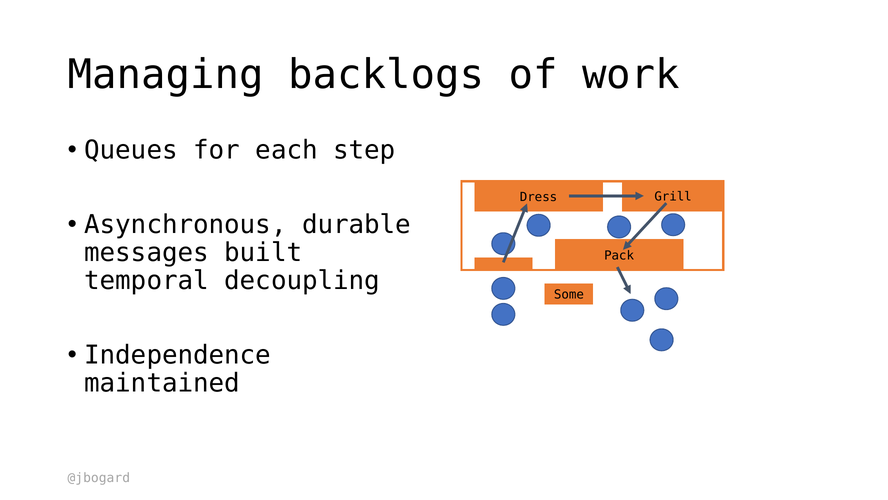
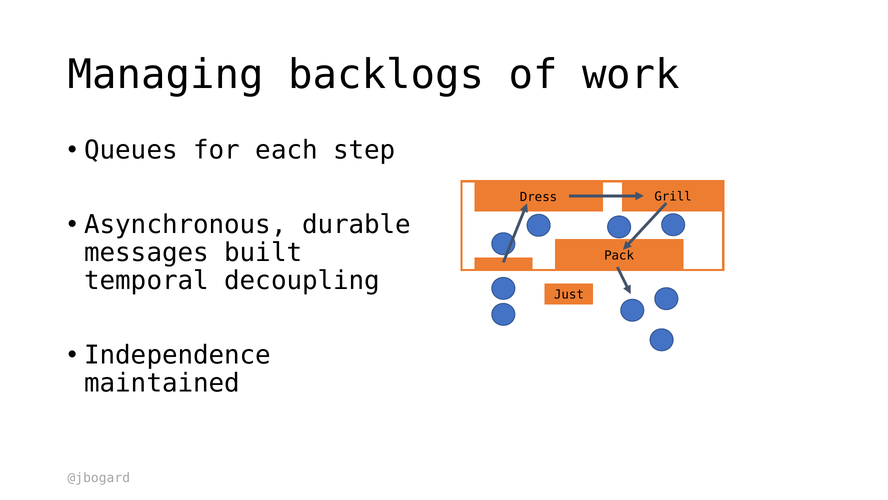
Some: Some -> Just
